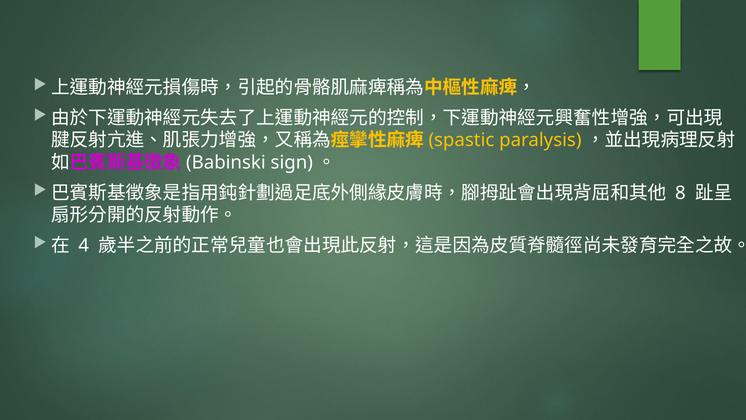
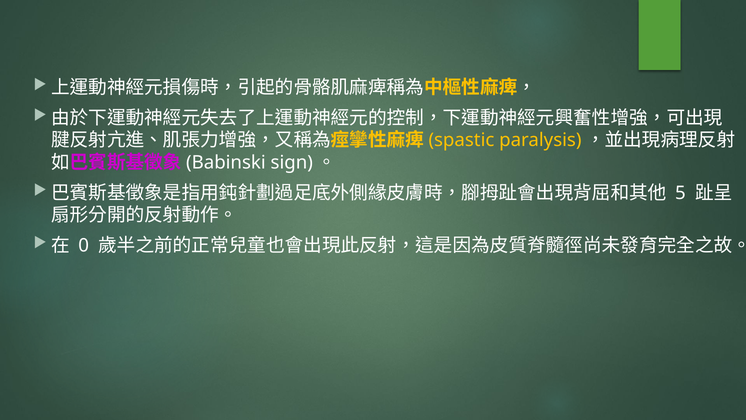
8: 8 -> 5
4: 4 -> 0
